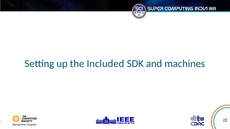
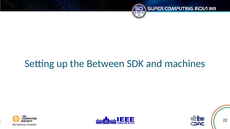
Included: Included -> Between
